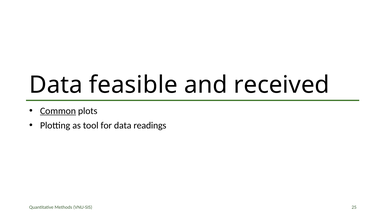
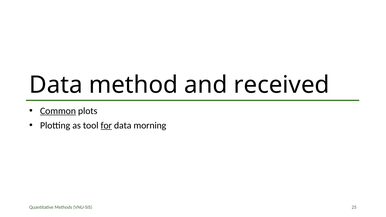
feasible: feasible -> method
for underline: none -> present
readings: readings -> morning
